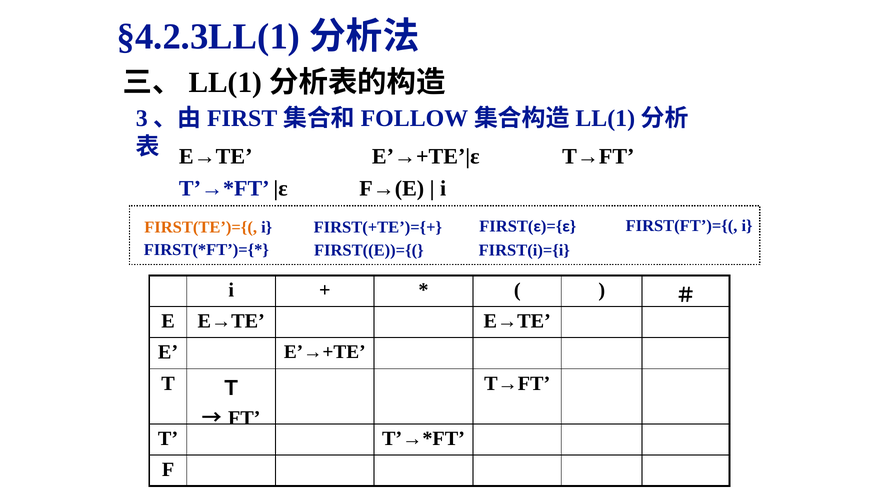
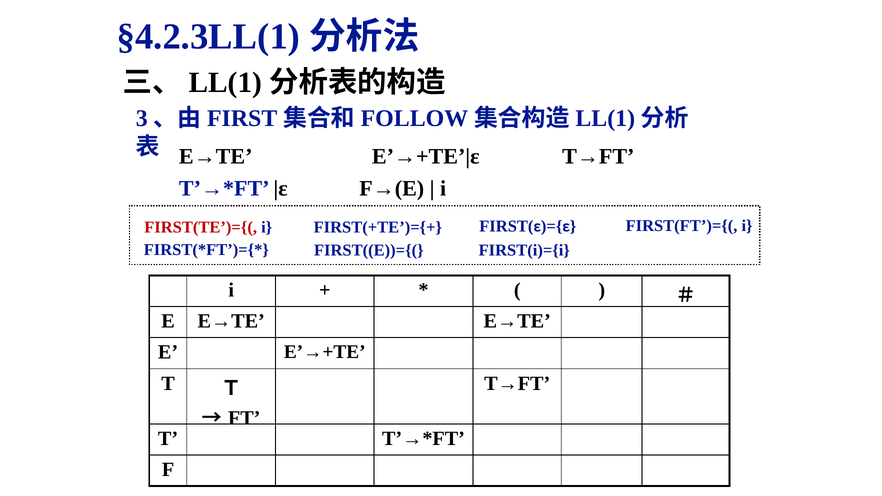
FIRST(TE’)={( colour: orange -> red
